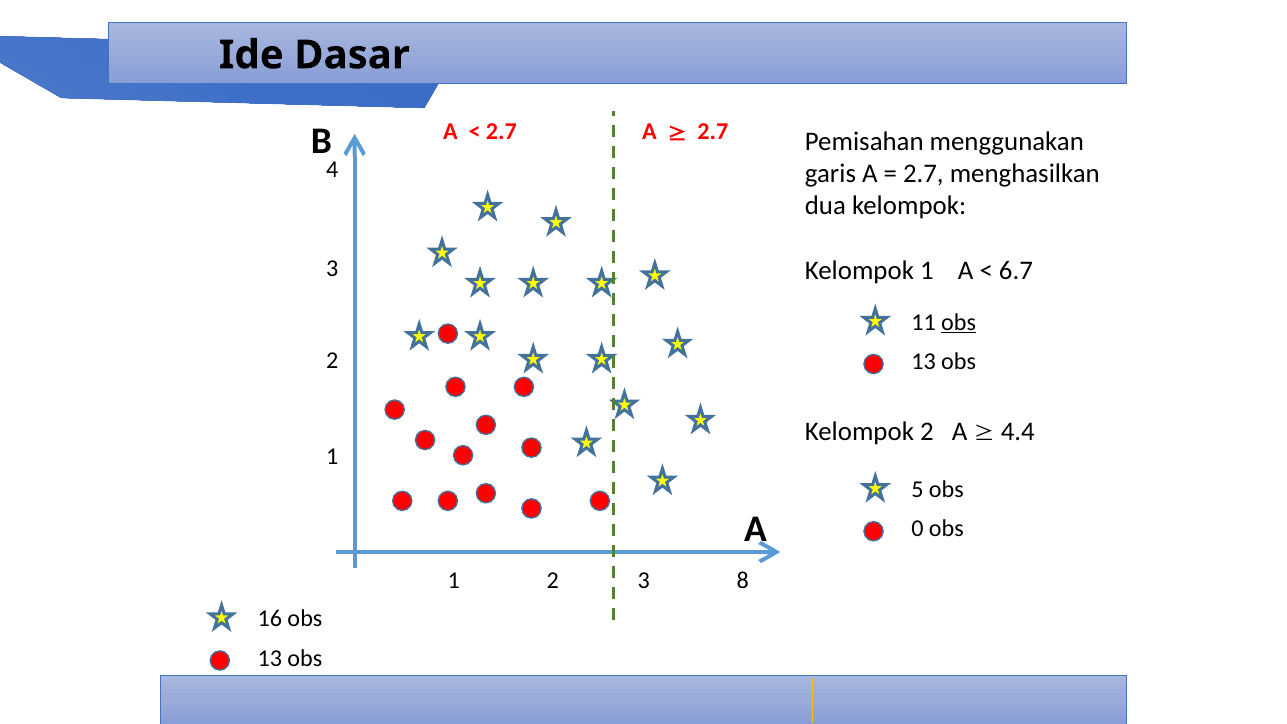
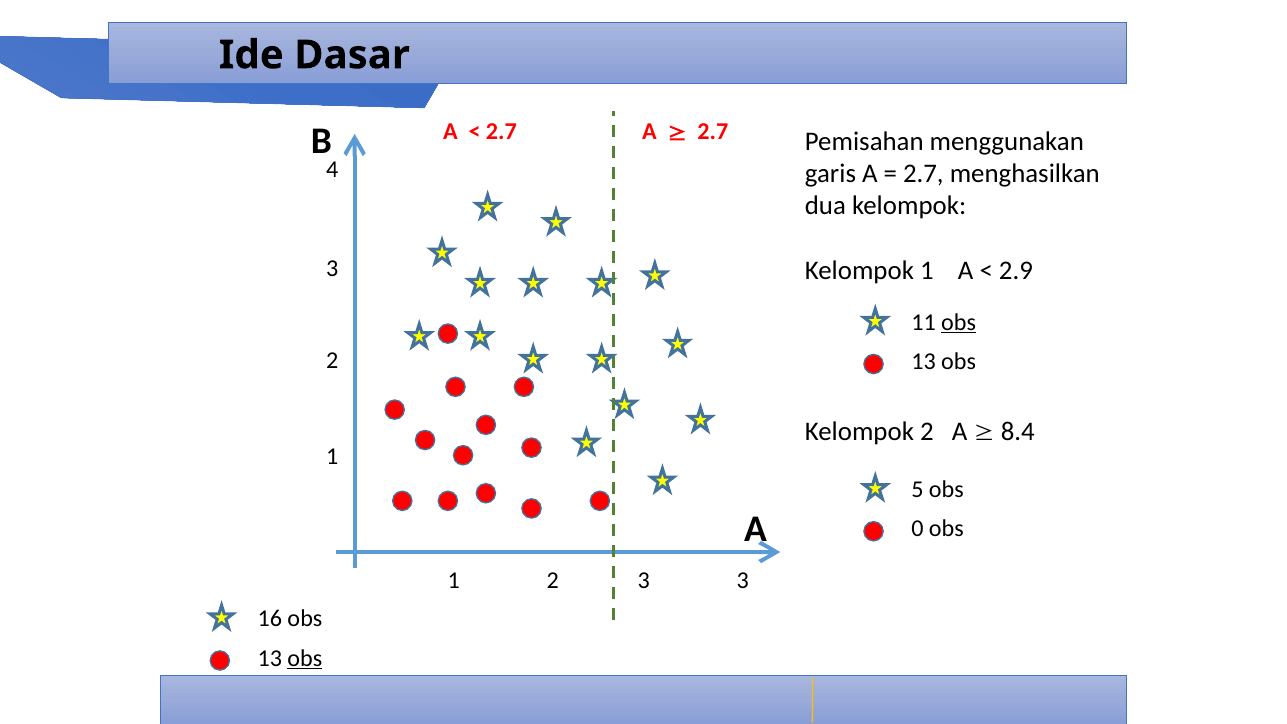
6.7: 6.7 -> 2.9
4.4: 4.4 -> 8.4
3 8: 8 -> 3
obs at (305, 658) underline: none -> present
